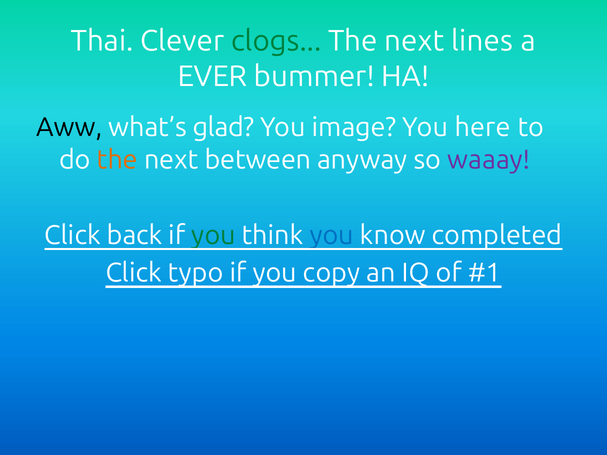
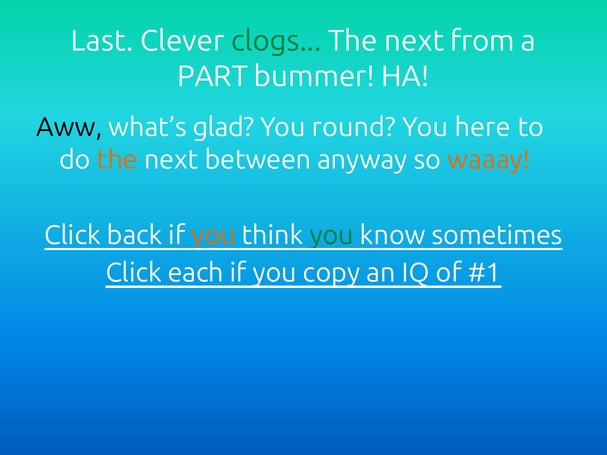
Thai: Thai -> Last
lines: lines -> from
EVER: EVER -> PART
image: image -> round
waaay colour: purple -> orange
you at (214, 235) colour: green -> orange
you at (332, 235) colour: blue -> green
completed: completed -> sometimes
typo: typo -> each
